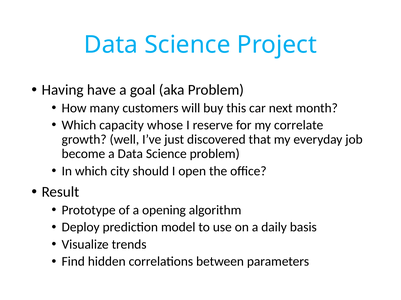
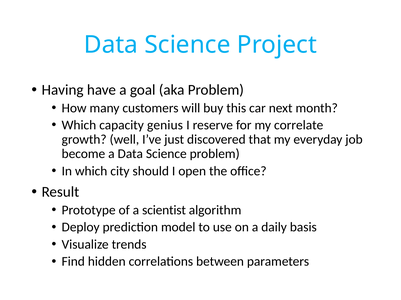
whose: whose -> genius
opening: opening -> scientist
